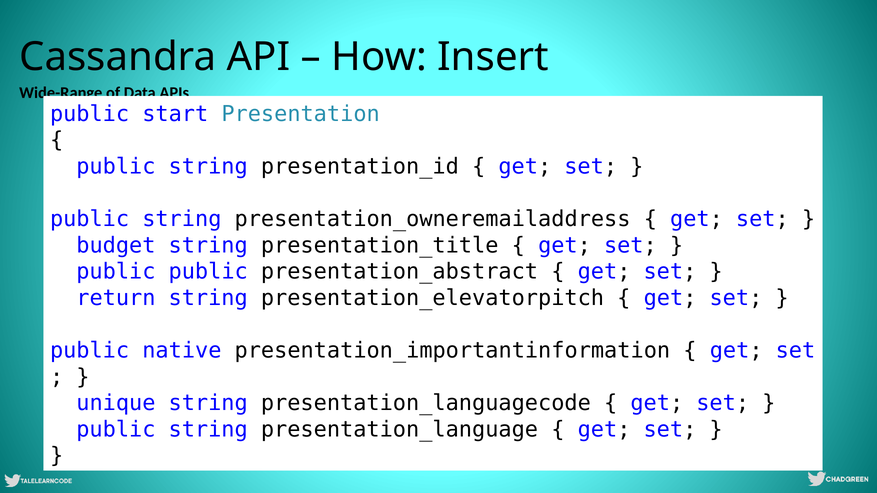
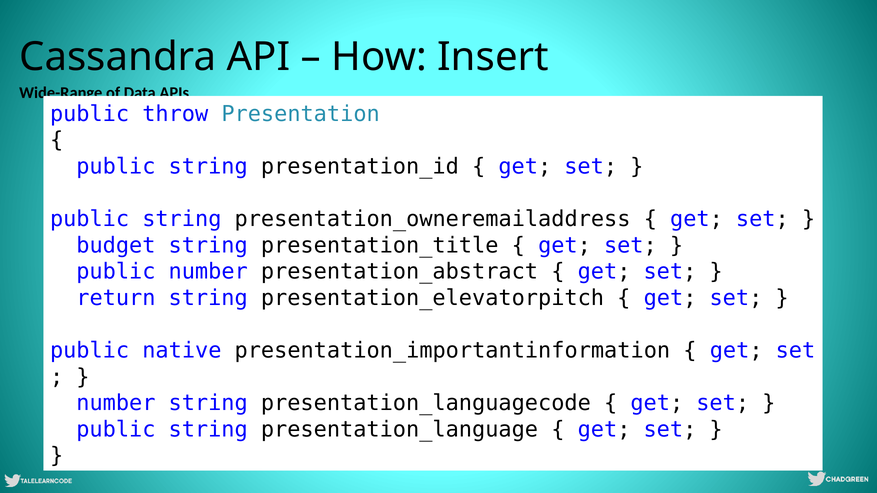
start: start -> throw
public public: public -> number
unique at (116, 403): unique -> number
